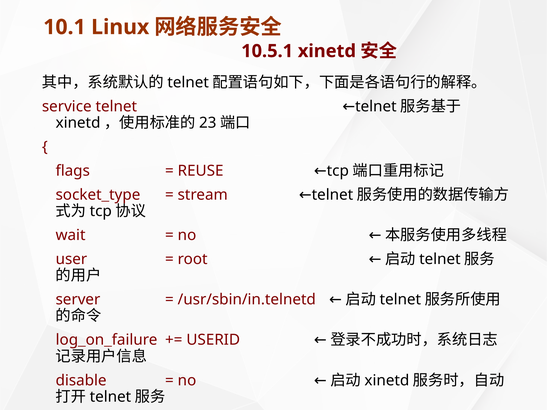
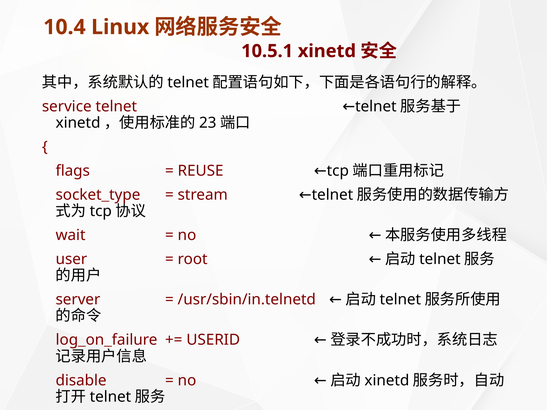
10.1: 10.1 -> 10.4
